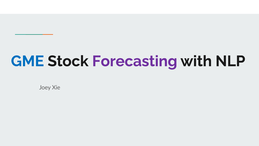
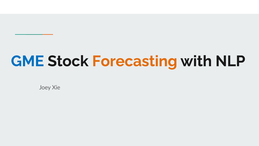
Forecasting colour: purple -> orange
